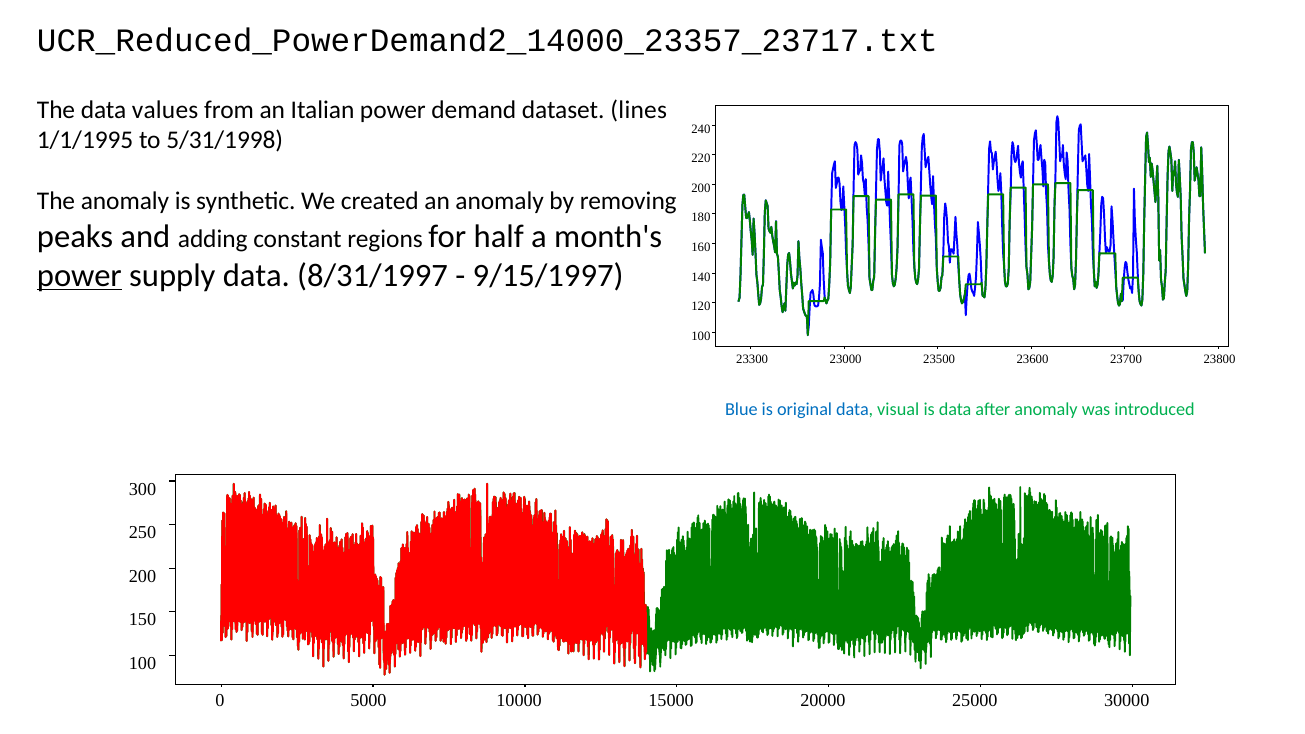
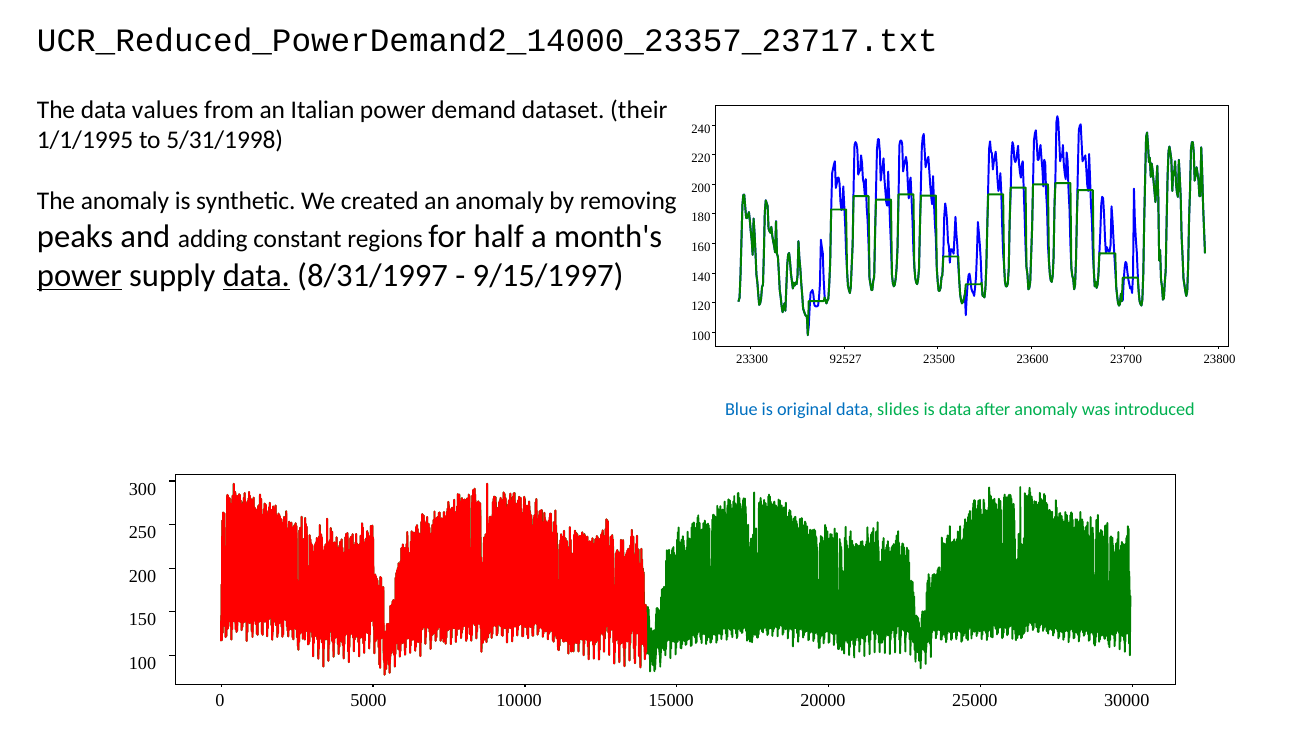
lines: lines -> their
data at (256, 275) underline: none -> present
23000: 23000 -> 92527
visual: visual -> slides
